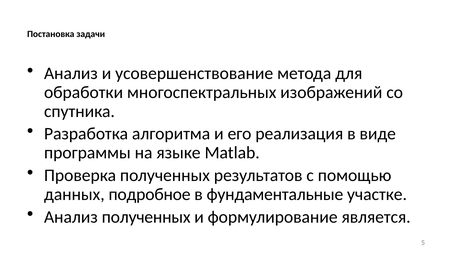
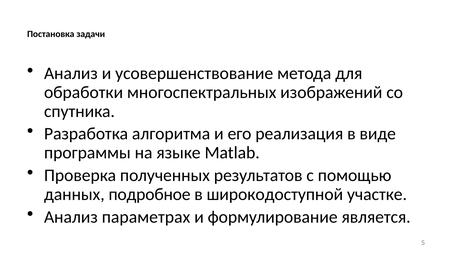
фундаментальные: фундаментальные -> широкодоступной
Анализ полученных: полученных -> параметрах
